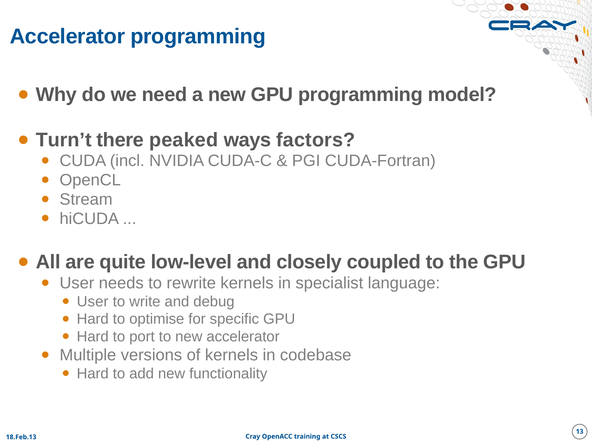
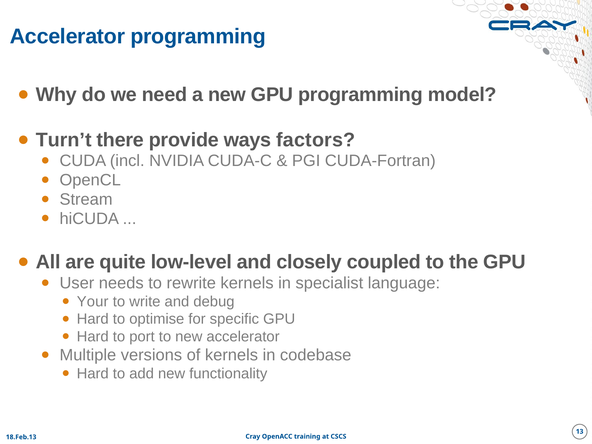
peaked: peaked -> provide
User at (93, 302): User -> Your
